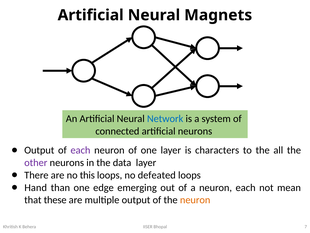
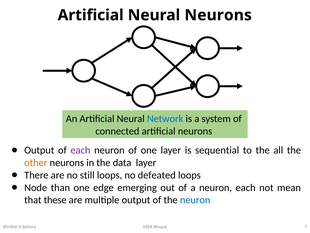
Magnets at (218, 15): Magnets -> Neurons
characters: characters -> sequential
other colour: purple -> orange
this: this -> still
Hand: Hand -> Node
neuron at (195, 200) colour: orange -> blue
